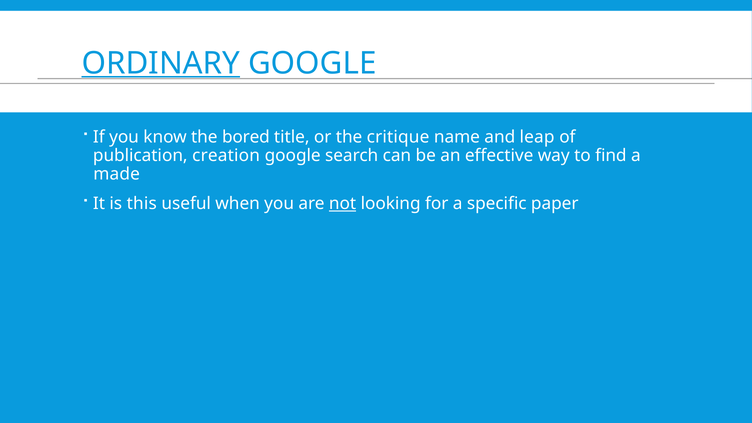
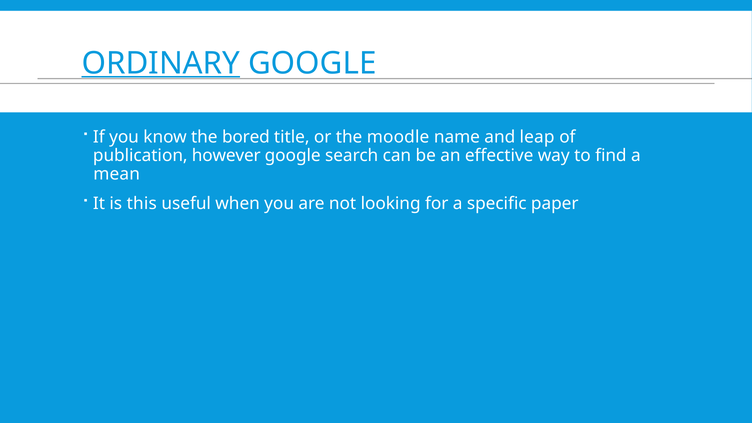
critique: critique -> moodle
creation: creation -> however
made: made -> mean
not underline: present -> none
